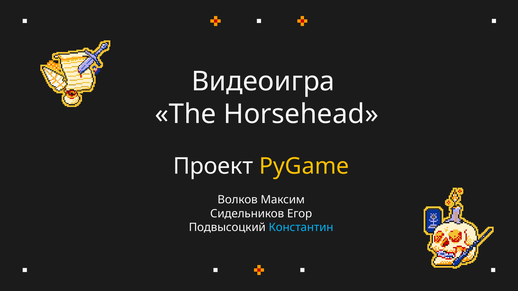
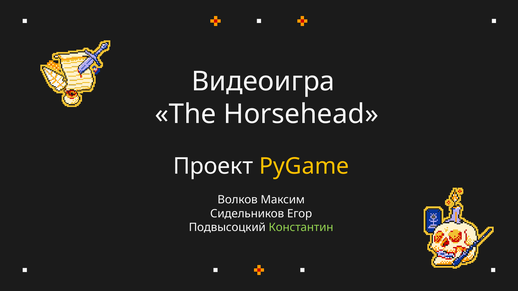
Константин colour: light blue -> light green
